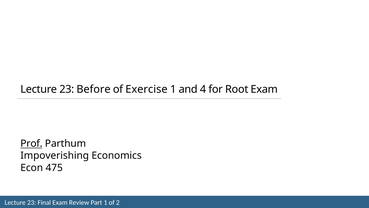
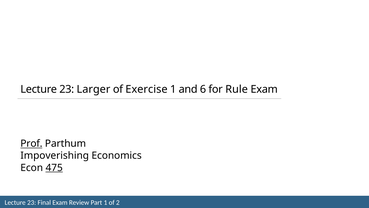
Before: Before -> Larger
4: 4 -> 6
Root: Root -> Rule
475 underline: none -> present
